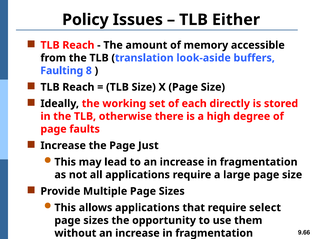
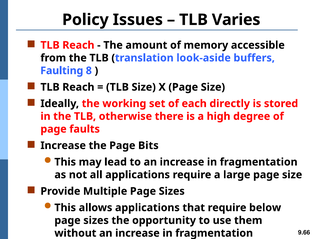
Either: Either -> Varies
Just: Just -> Bits
select: select -> below
